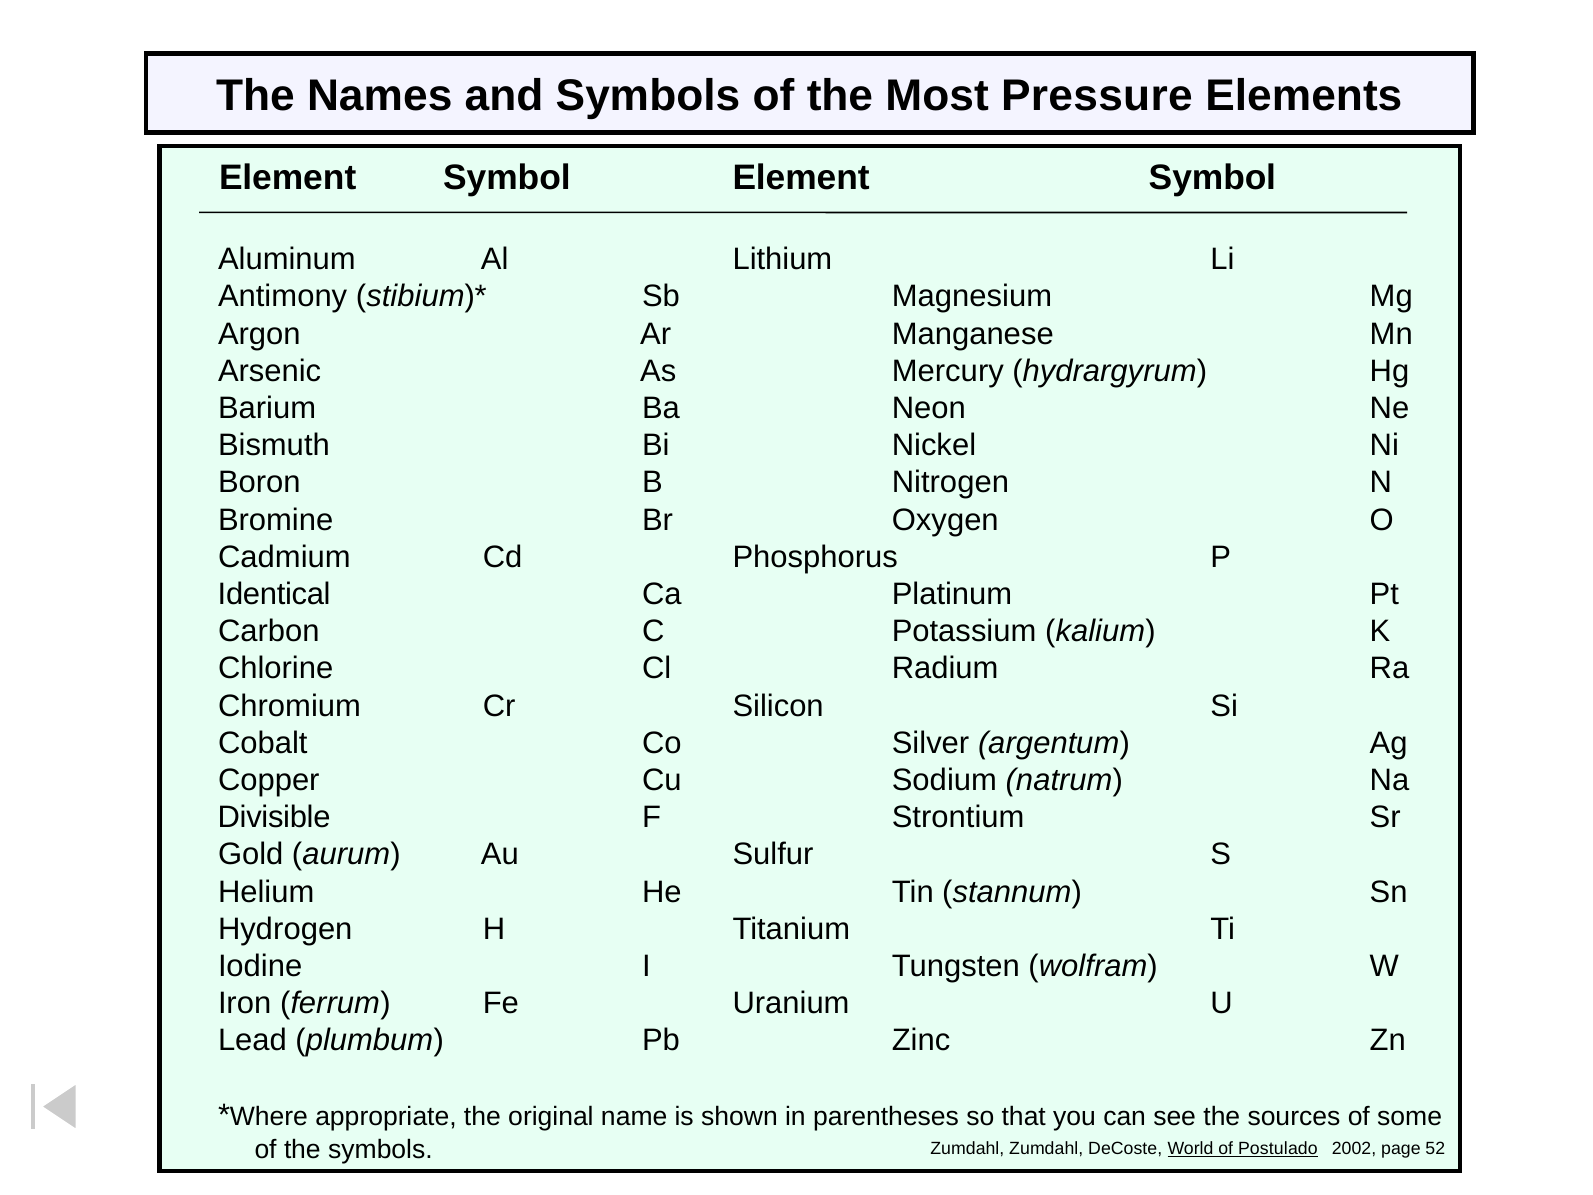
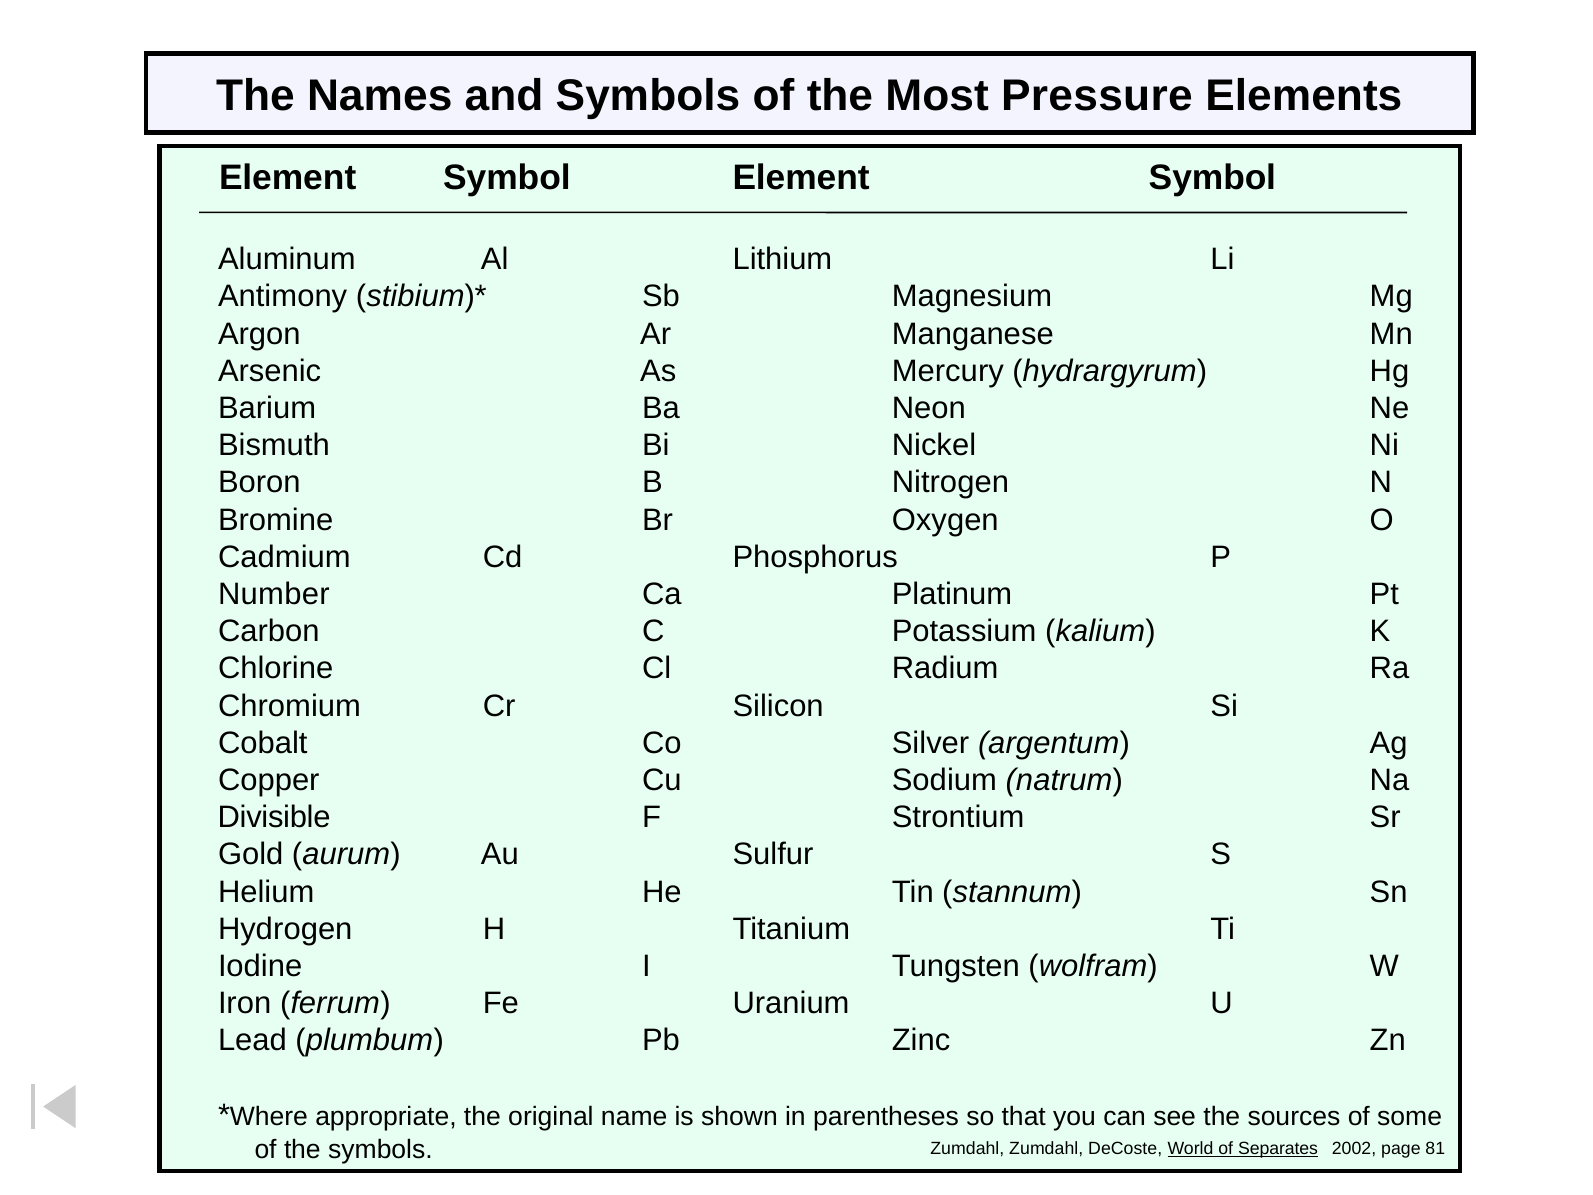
Identical: Identical -> Number
Postulado: Postulado -> Separates
52: 52 -> 81
